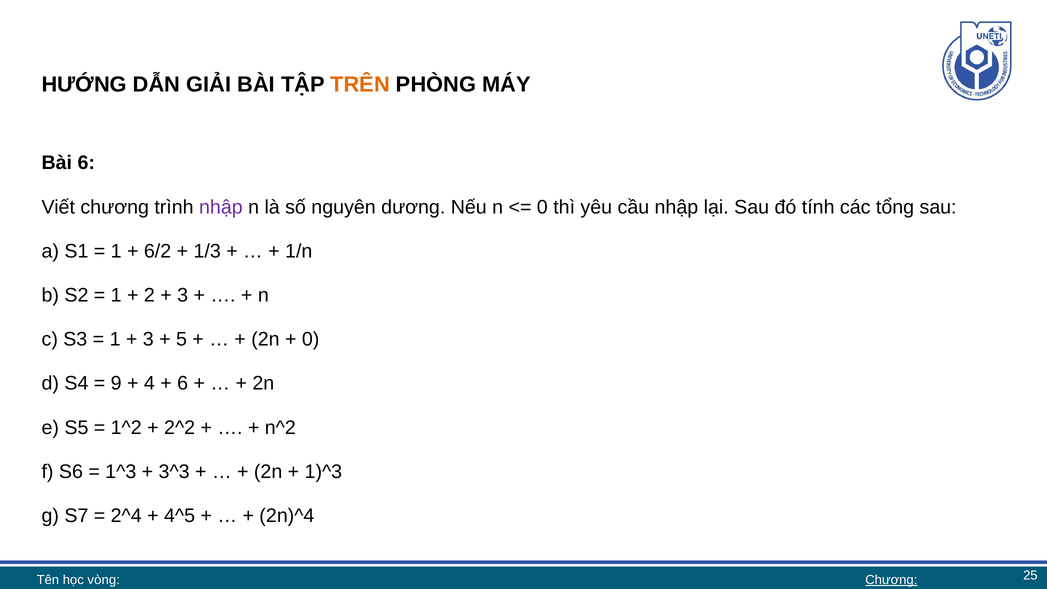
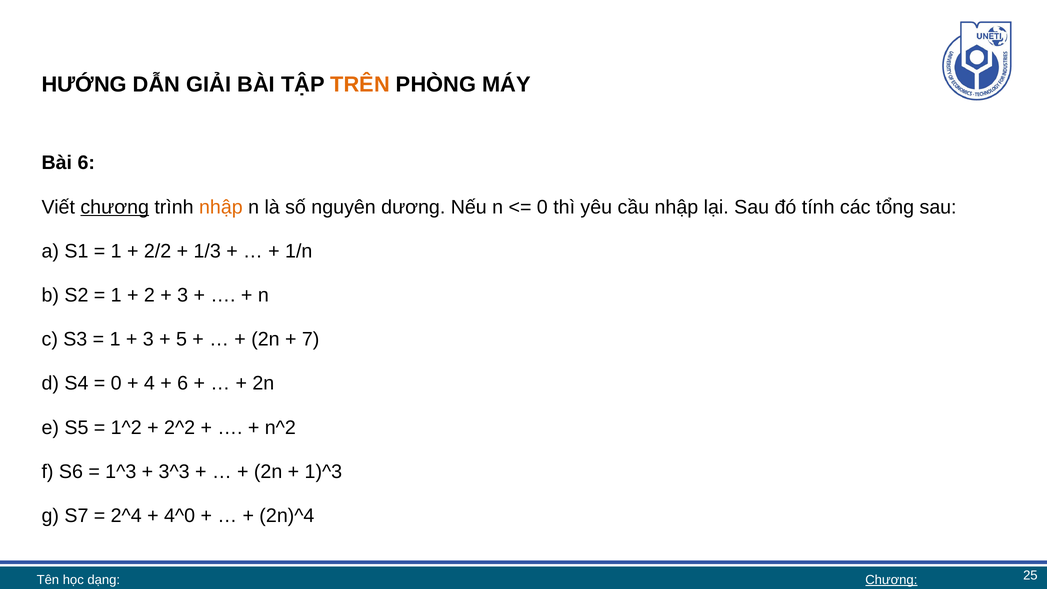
chương at (115, 207) underline: none -> present
nhập at (221, 207) colour: purple -> orange
6/2: 6/2 -> 2/2
0 at (311, 339): 0 -> 7
9 at (116, 383): 9 -> 0
4^5: 4^5 -> 4^0
vòng: vòng -> dạng
